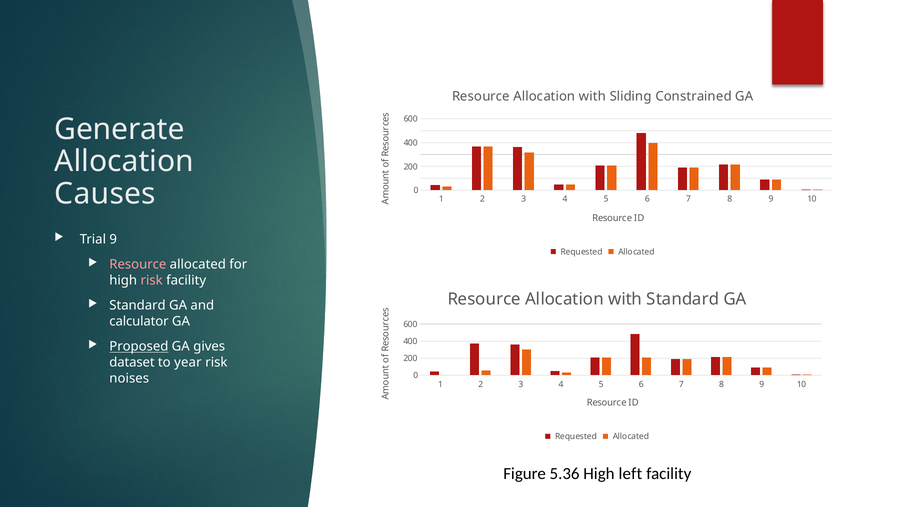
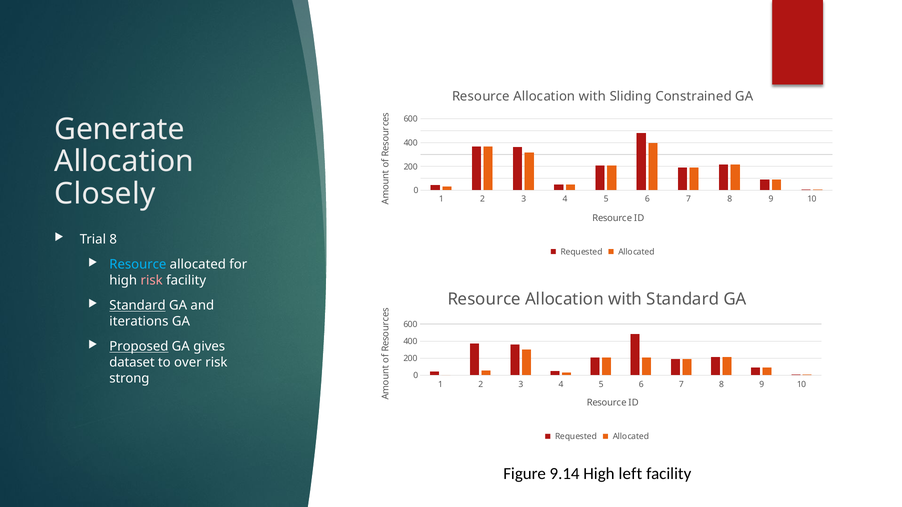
Causes: Causes -> Closely
Trial 9: 9 -> 8
Resource at (138, 265) colour: pink -> light blue
Standard at (137, 306) underline: none -> present
calculator: calculator -> iterations
year: year -> over
noises: noises -> strong
5.36: 5.36 -> 9.14
